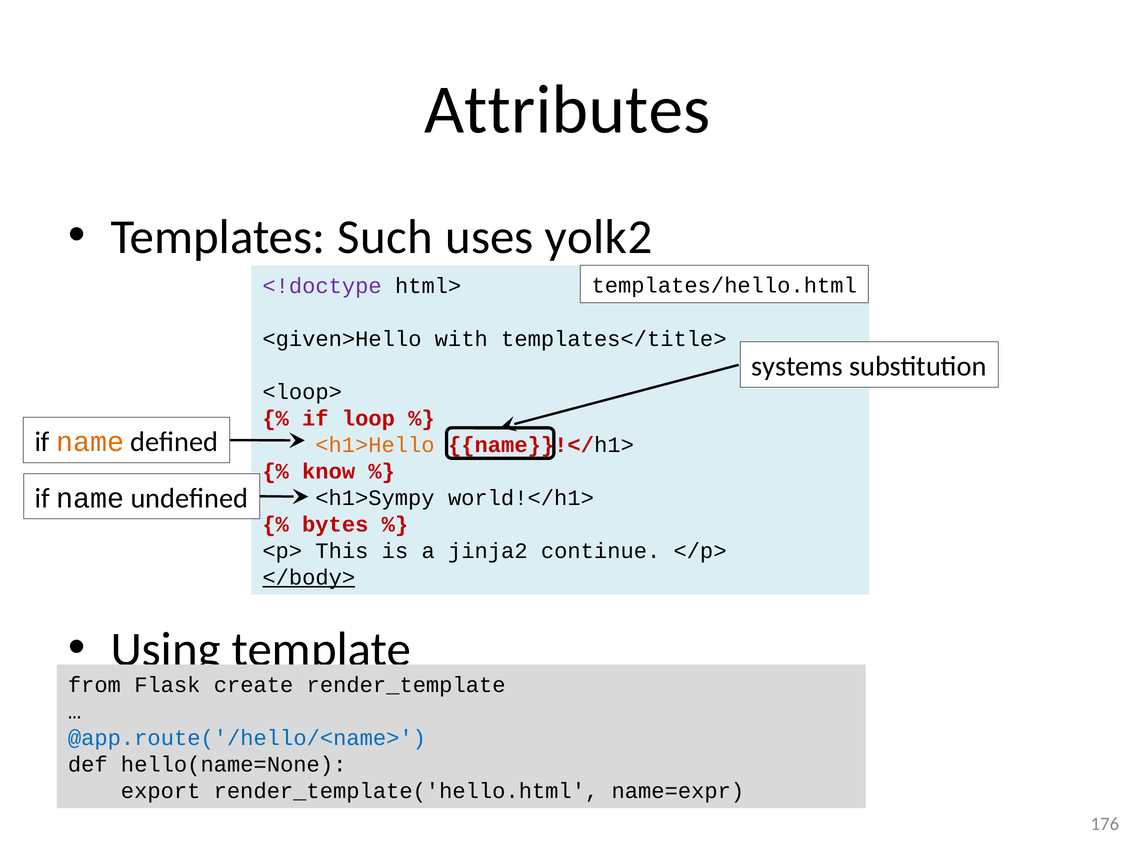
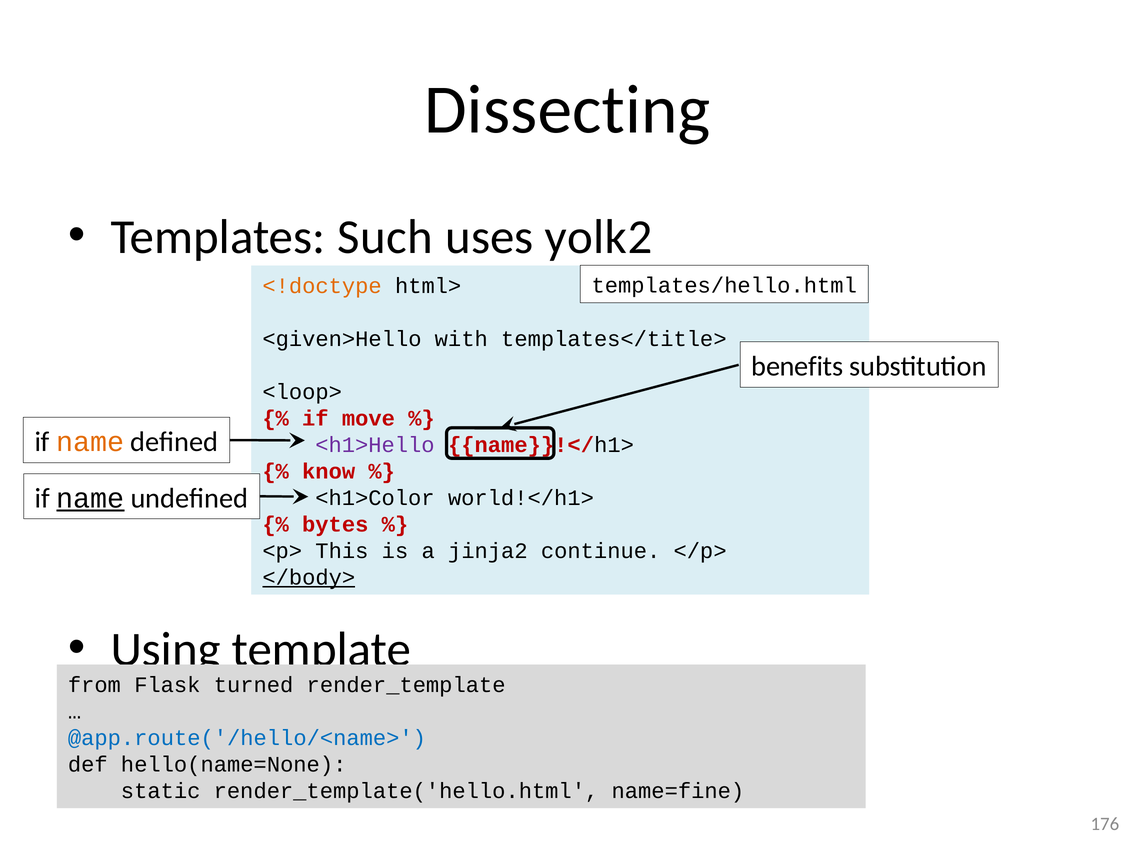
Attributes: Attributes -> Dissecting
<!doctype colour: purple -> orange
systems: systems -> benefits
loop: loop -> move
<h1>Hello colour: orange -> purple
name at (90, 498) underline: none -> present
<h1>Sympy: <h1>Sympy -> <h1>Color
create: create -> turned
export: export -> static
name=expr: name=expr -> name=fine
